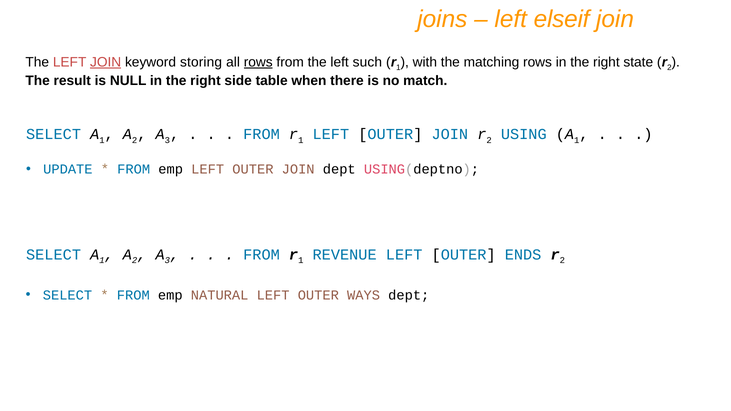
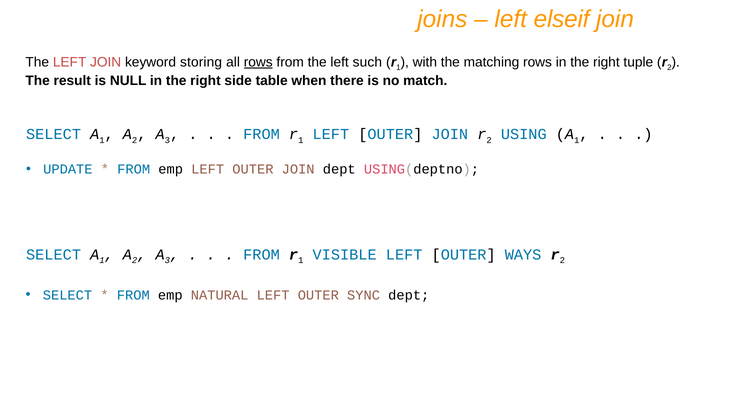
JOIN at (106, 62) underline: present -> none
state: state -> tuple
REVENUE: REVENUE -> VISIBLE
ENDS: ENDS -> WAYS
WAYS: WAYS -> SYNC
